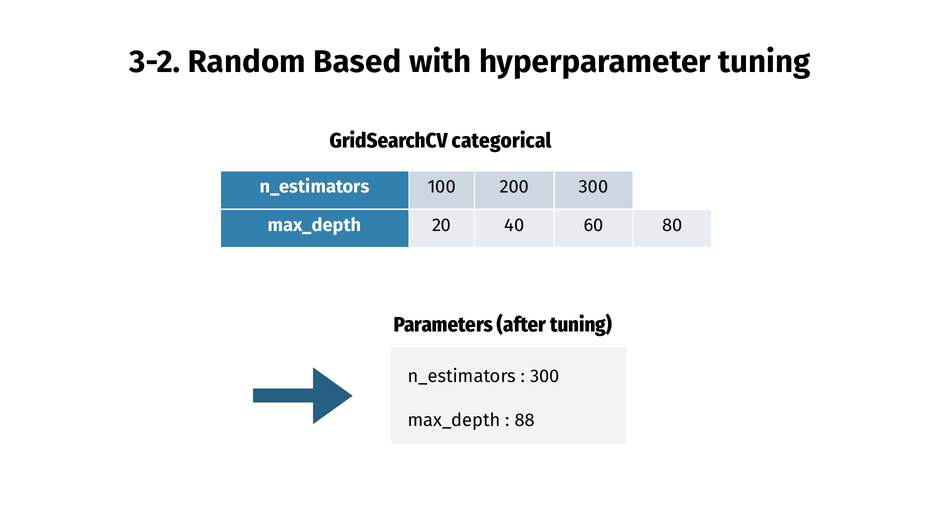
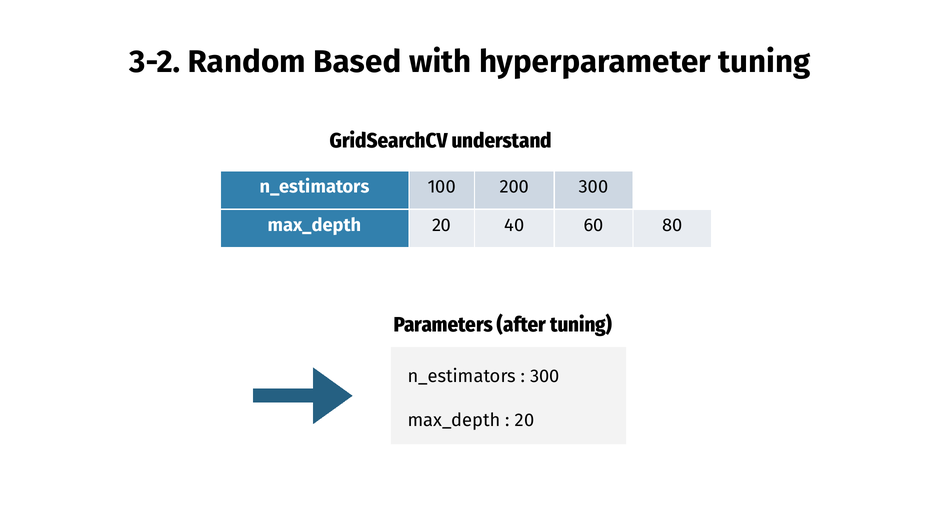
categorical: categorical -> understand
88 at (525, 420): 88 -> 20
